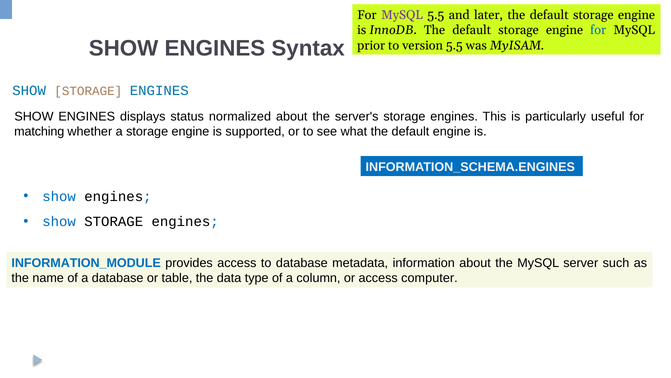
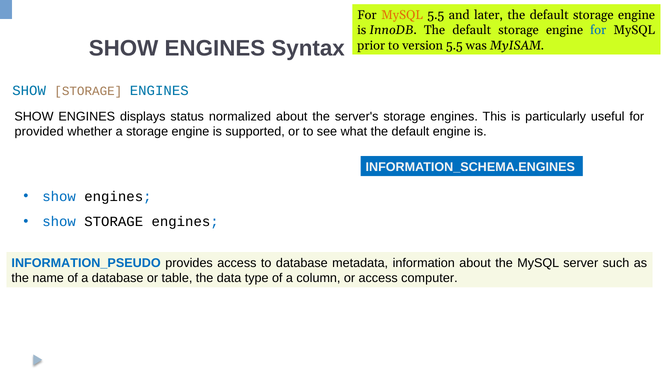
MySQL at (402, 15) colour: purple -> orange
matching: matching -> provided
INFORMATION_MODULE: INFORMATION_MODULE -> INFORMATION_PSEUDO
